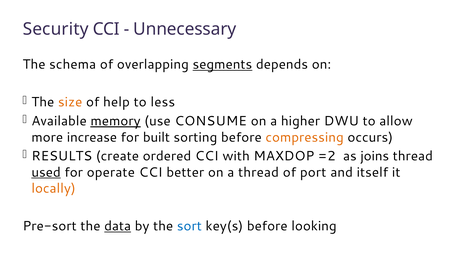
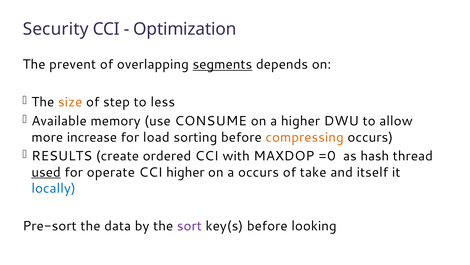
Unnecessary: Unnecessary -> Optimization
schema: schema -> prevent
help: help -> step
memory underline: present -> none
built: built -> load
=2: =2 -> =0
joins: joins -> hash
CCI better: better -> higher
a thread: thread -> occurs
port: port -> take
locally colour: orange -> blue
data underline: present -> none
sort colour: blue -> purple
